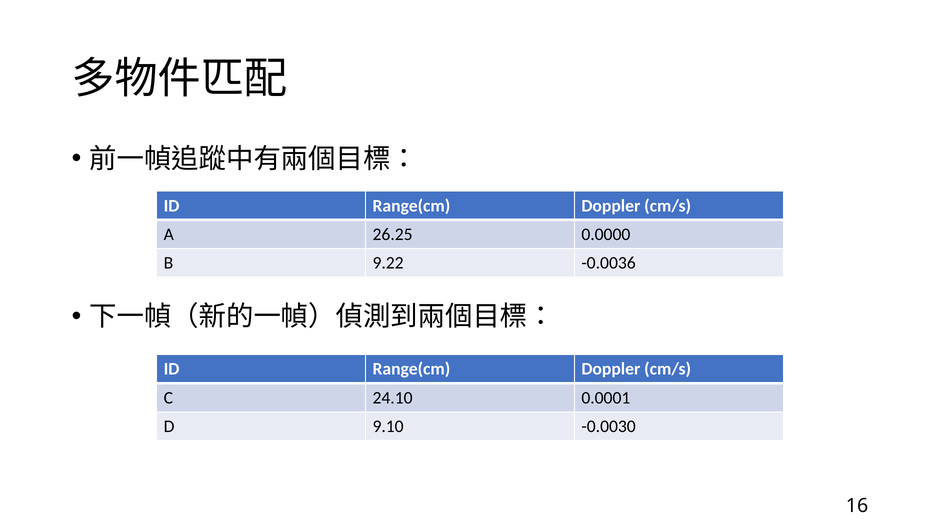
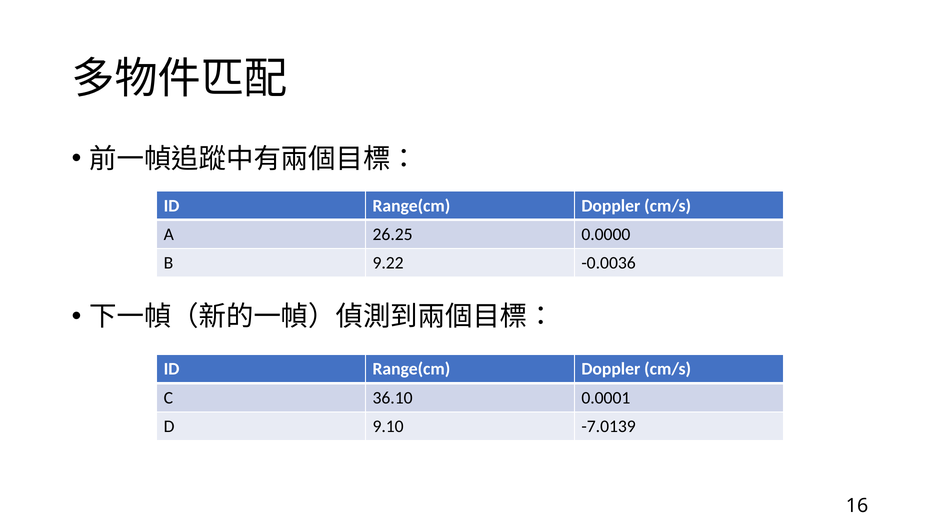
24.10: 24.10 -> 36.10
-0.0030: -0.0030 -> -7.0139
